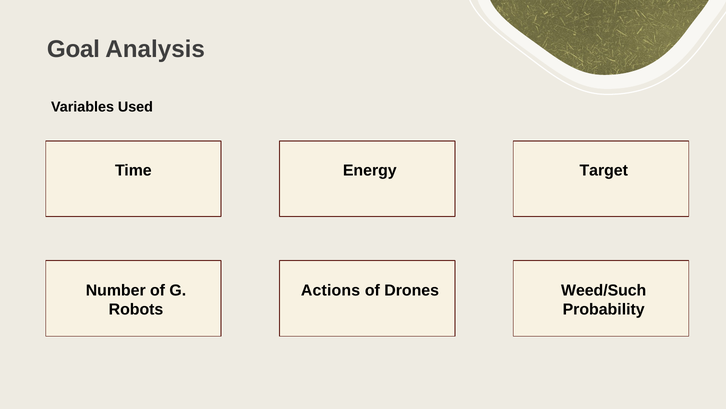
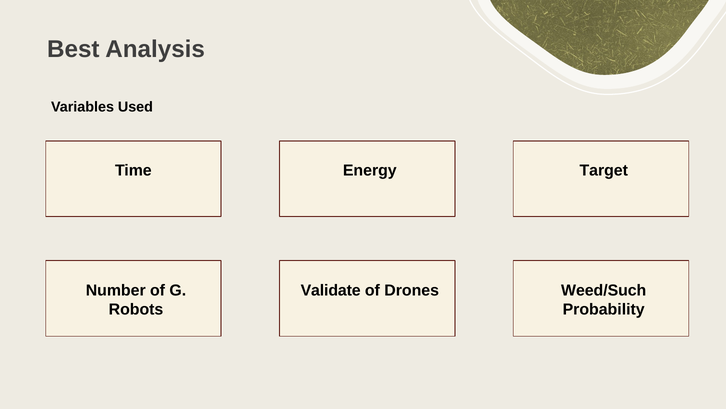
Goal: Goal -> Best
Actions: Actions -> Validate
